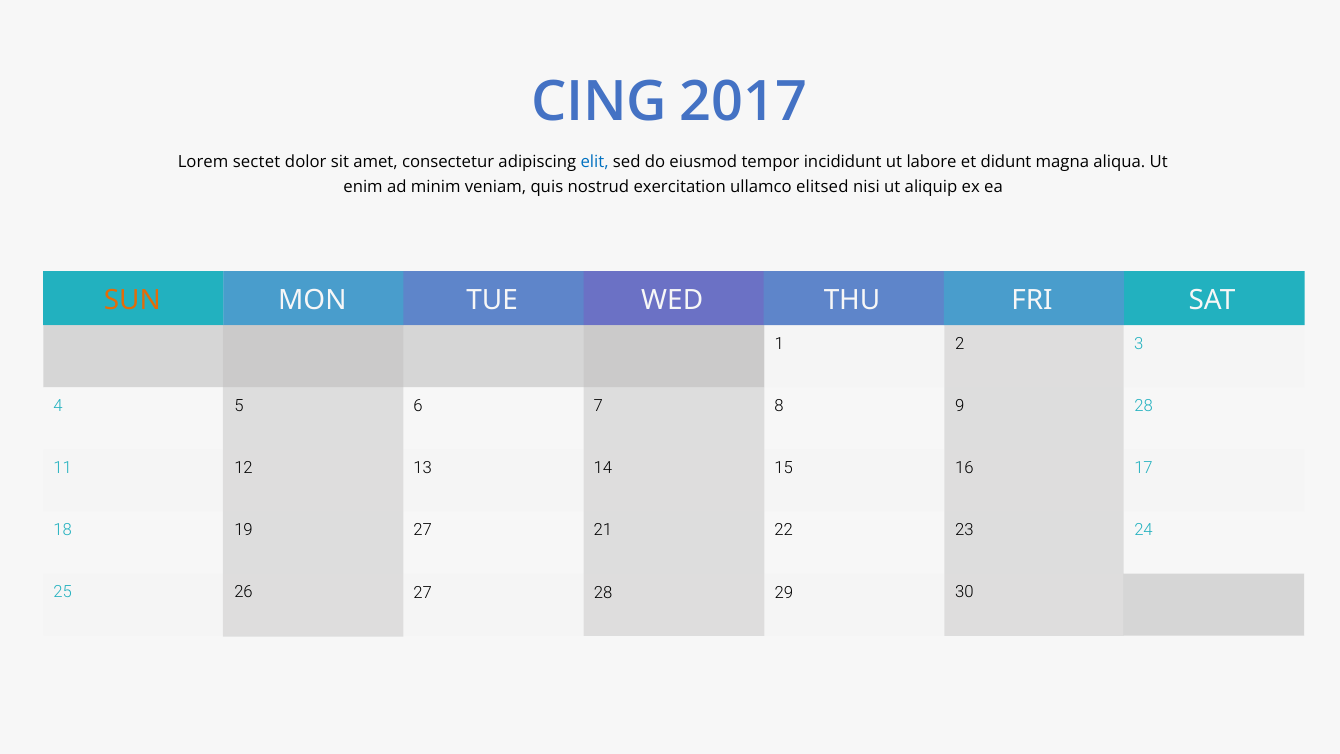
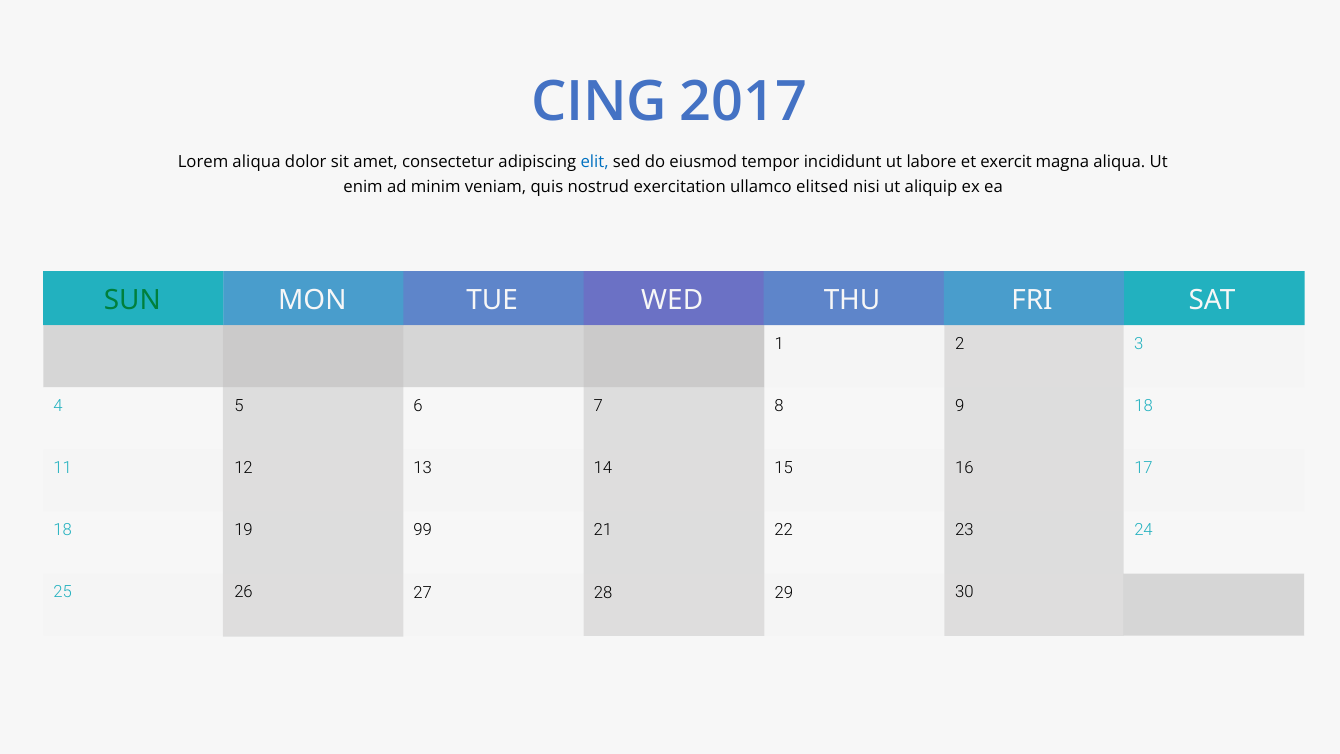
Lorem sectet: sectet -> aliqua
didunt: didunt -> exercit
SUN colour: orange -> green
9 28: 28 -> 18
19 27: 27 -> 99
